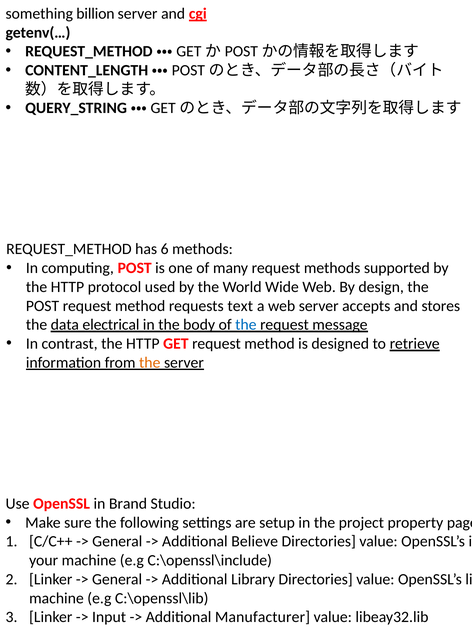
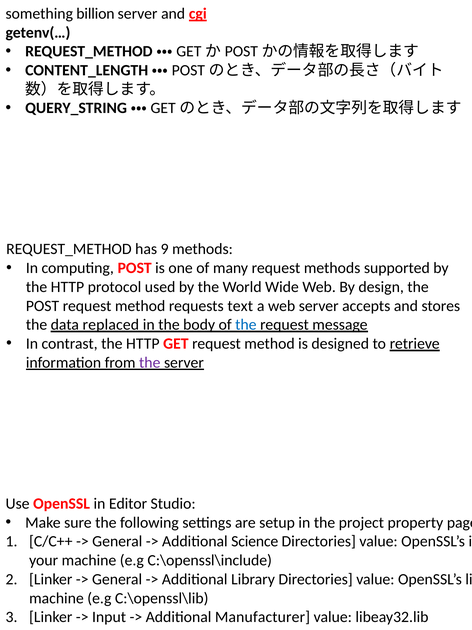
6: 6 -> 9
electrical: electrical -> replaced
the at (150, 362) colour: orange -> purple
Brand: Brand -> Editor
Believe: Believe -> Science
